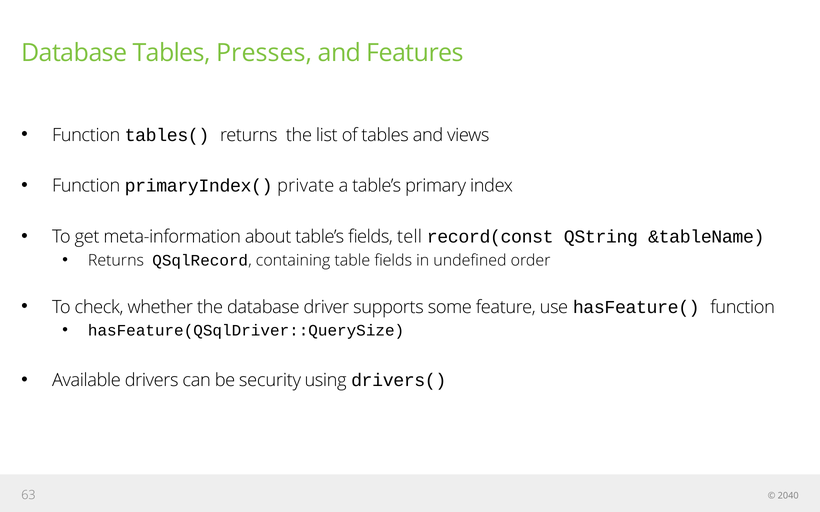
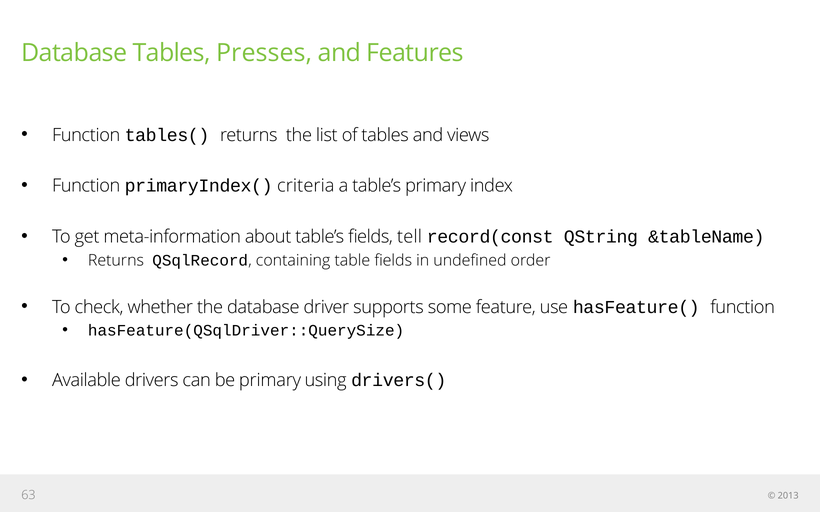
private: private -> criteria
be security: security -> primary
2040: 2040 -> 2013
